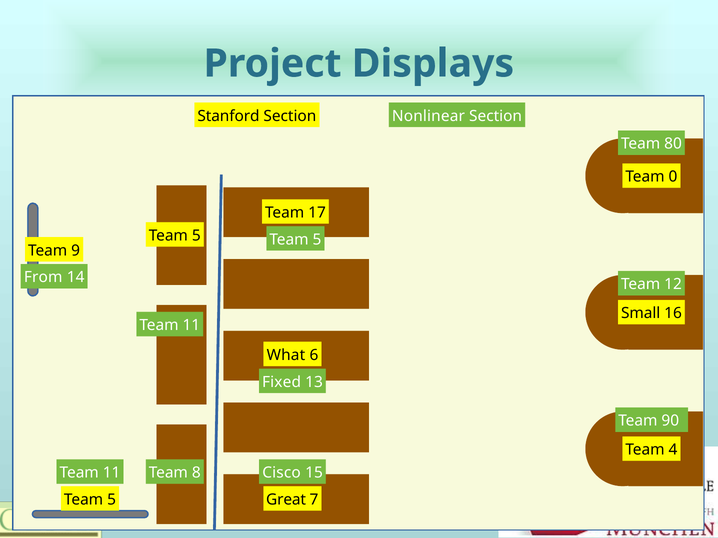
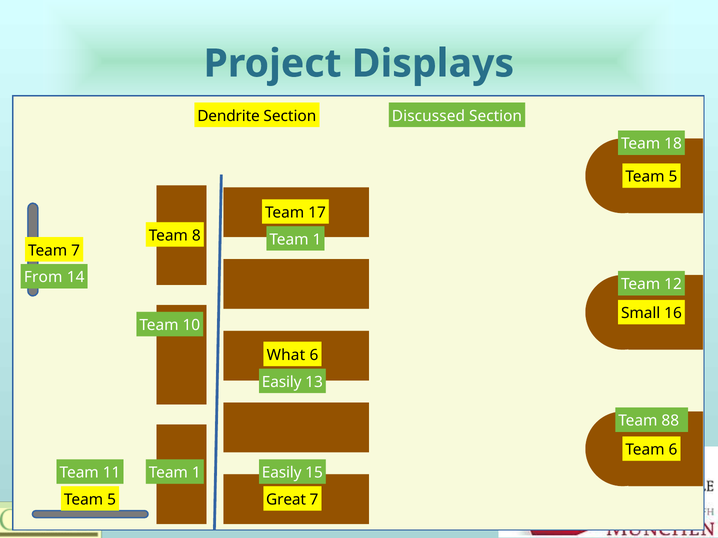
Stanford: Stanford -> Dendrite
Nonlinear: Nonlinear -> Discussed
80: 80 -> 18
0 at (673, 177): 0 -> 5
5 at (196, 236): 5 -> 8
5 at (317, 240): 5 -> 1
Team 9: 9 -> 7
11 at (191, 325): 11 -> 10
Fixed at (282, 382): Fixed -> Easily
90: 90 -> 88
Team 4: 4 -> 6
8 at (196, 473): 8 -> 1
Cisco at (282, 473): Cisco -> Easily
